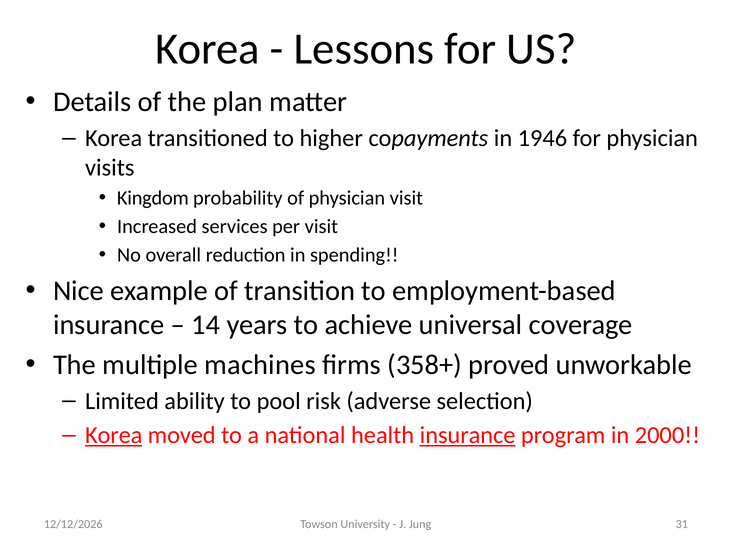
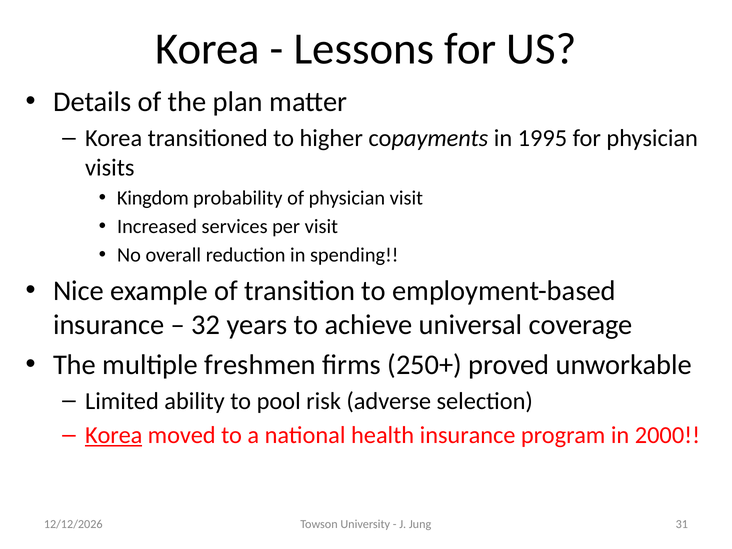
1946: 1946 -> 1995
14: 14 -> 32
machines: machines -> freshmen
358+: 358+ -> 250+
insurance at (468, 435) underline: present -> none
